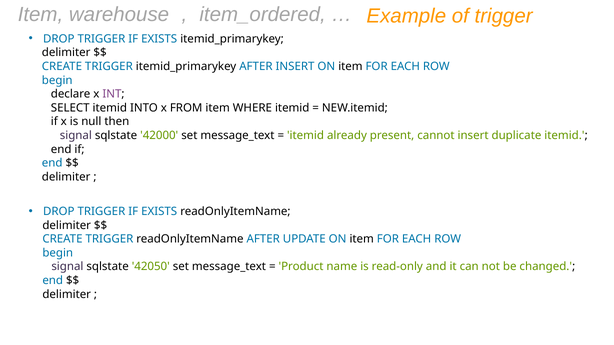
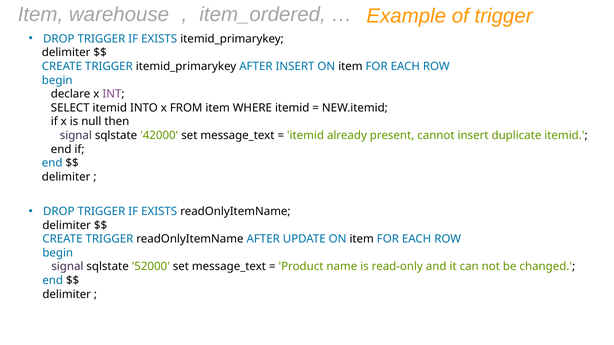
42050: 42050 -> 52000
